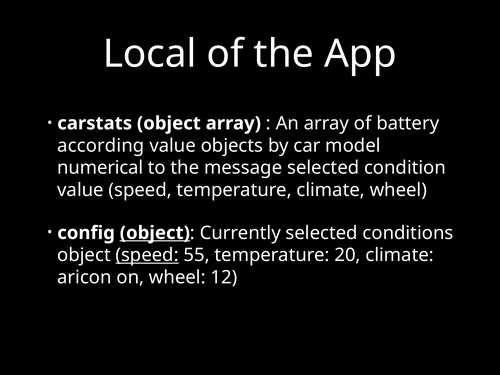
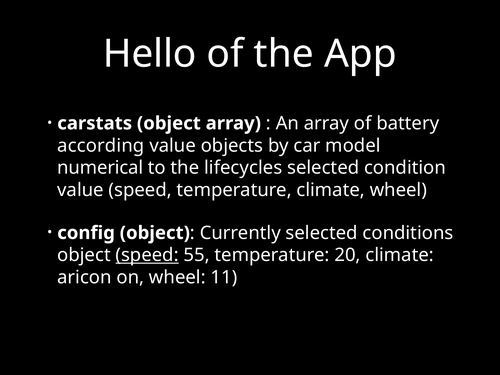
Local: Local -> Hello
message: message -> lifecycles
object at (155, 233) underline: present -> none
12: 12 -> 11
